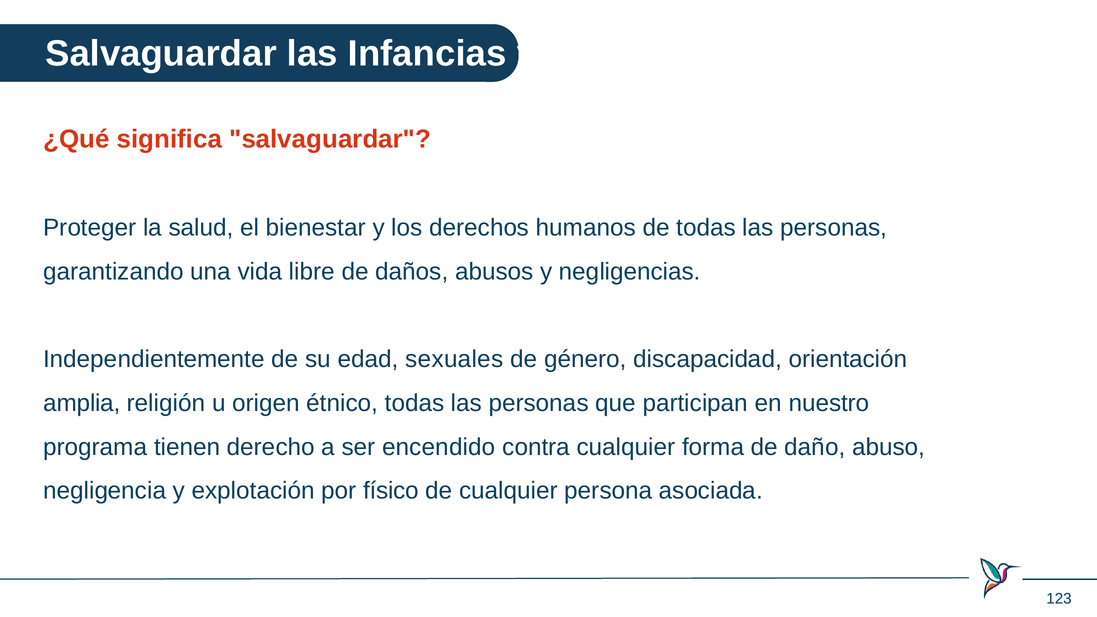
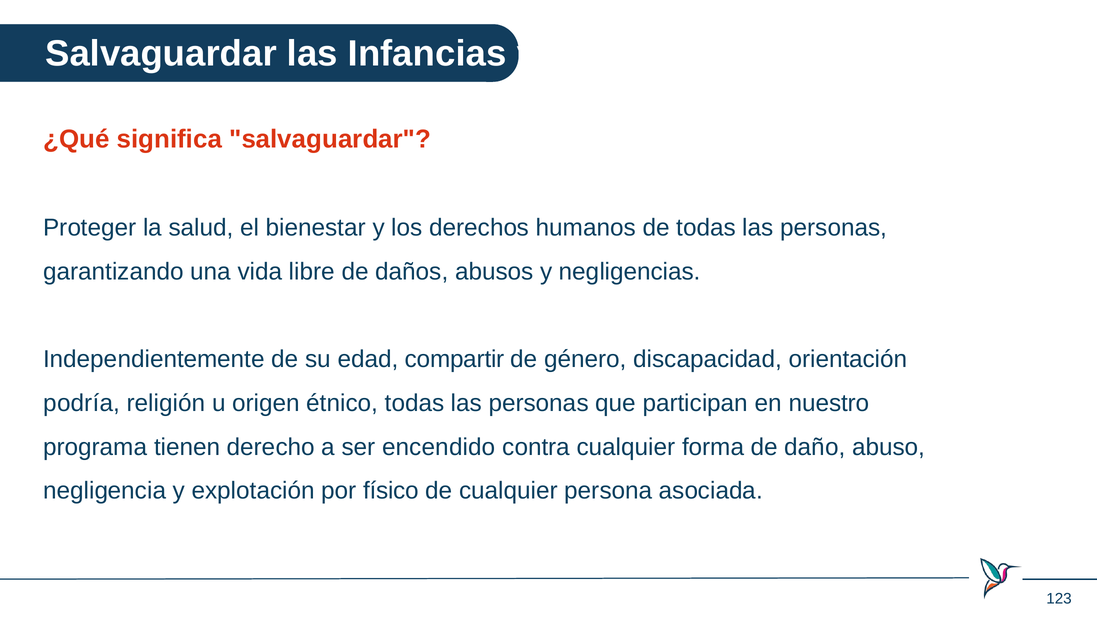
sexuales: sexuales -> compartir
amplia: amplia -> podría
